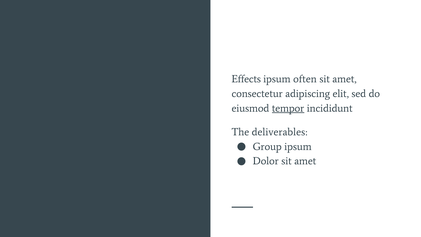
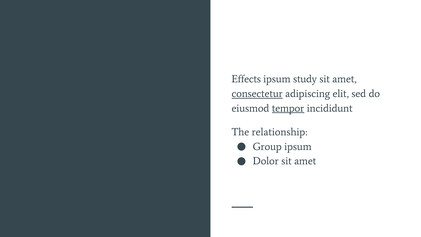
often: often -> study
consectetur underline: none -> present
deliverables: deliverables -> relationship
